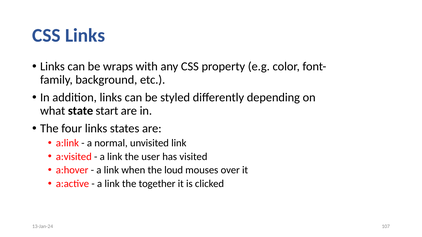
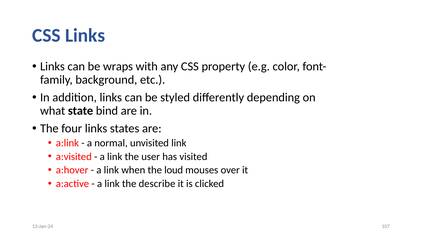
start: start -> bind
together: together -> describe
